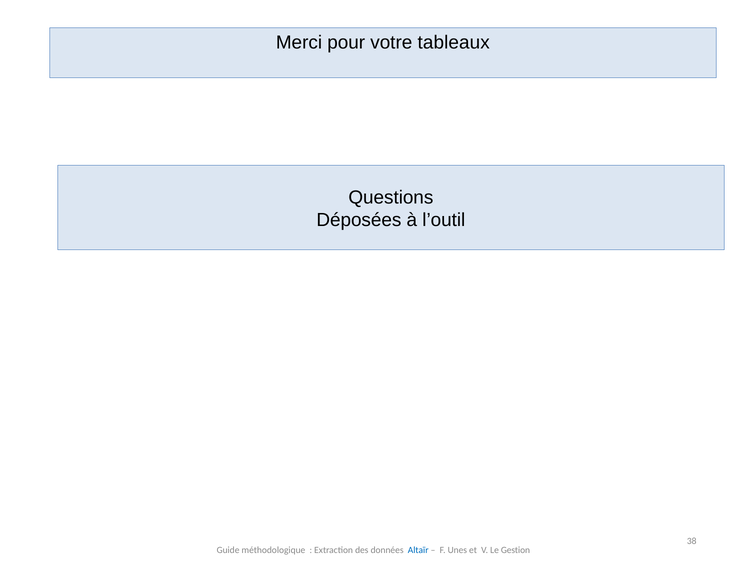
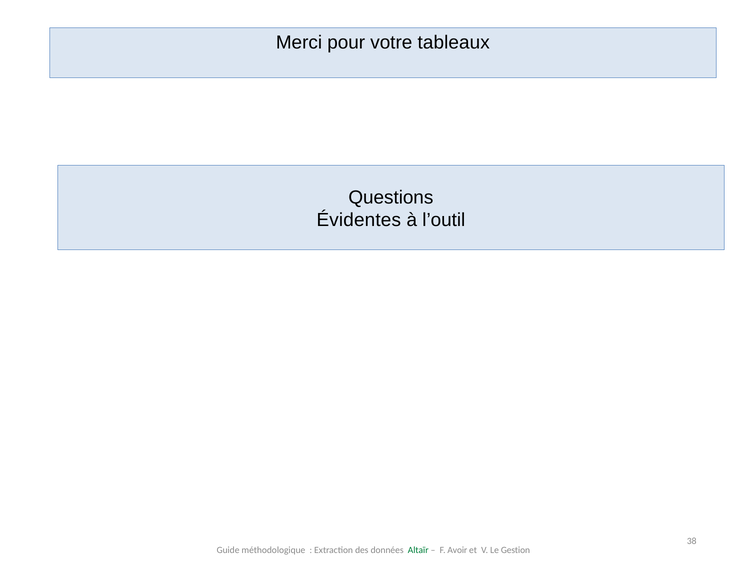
Déposées: Déposées -> Évidentes
Altaïr colour: blue -> green
Unes: Unes -> Avoir
